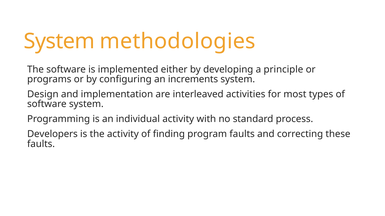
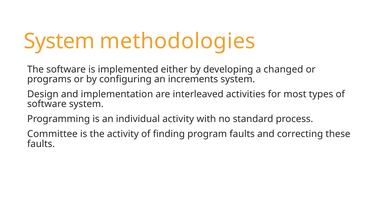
principle: principle -> changed
Developers: Developers -> Committee
